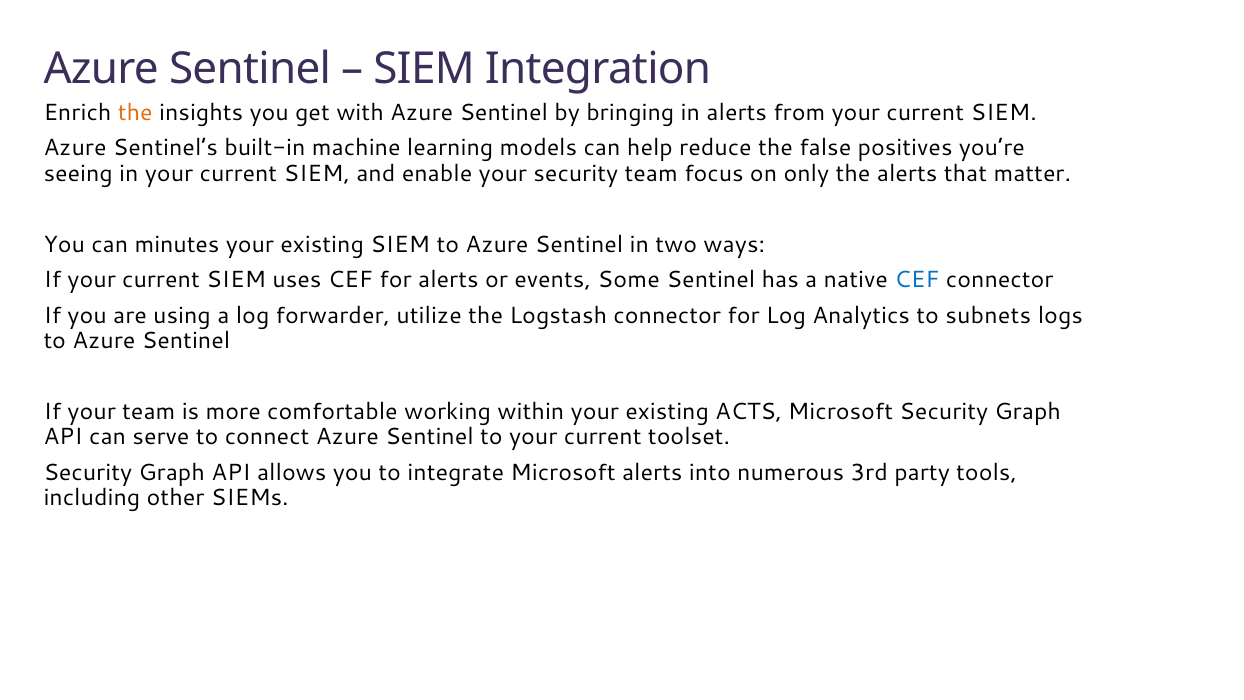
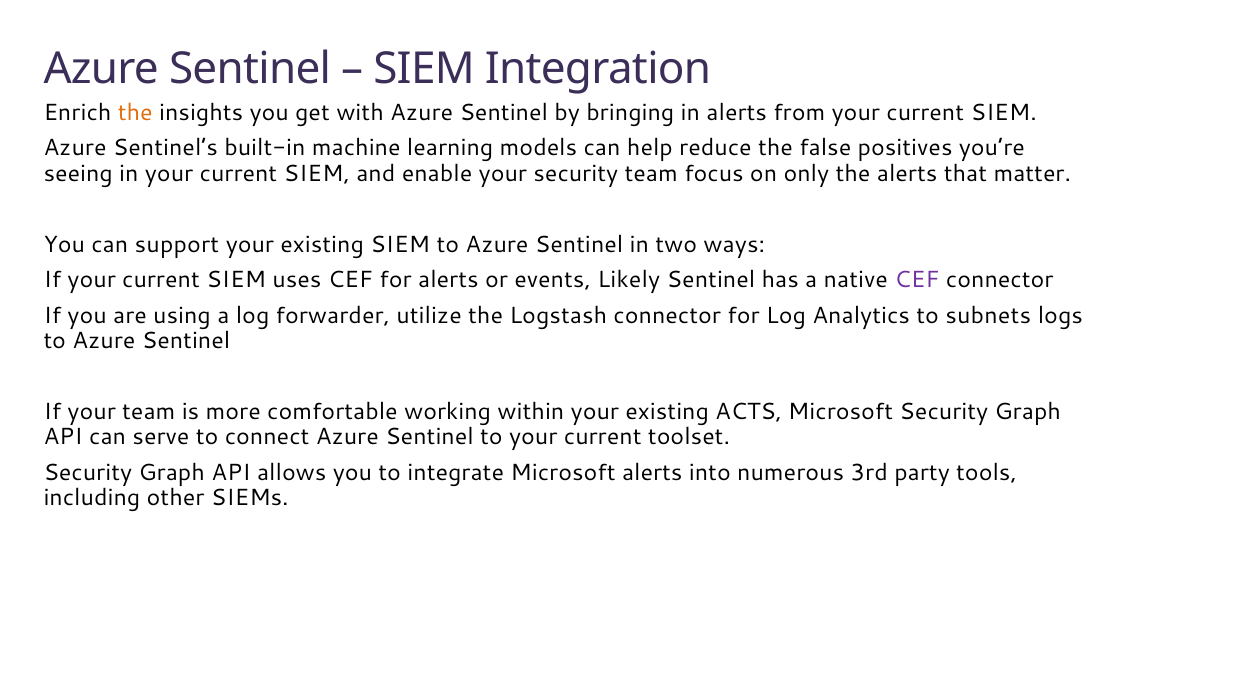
minutes: minutes -> support
Some: Some -> Likely
CEF at (917, 280) colour: blue -> purple
